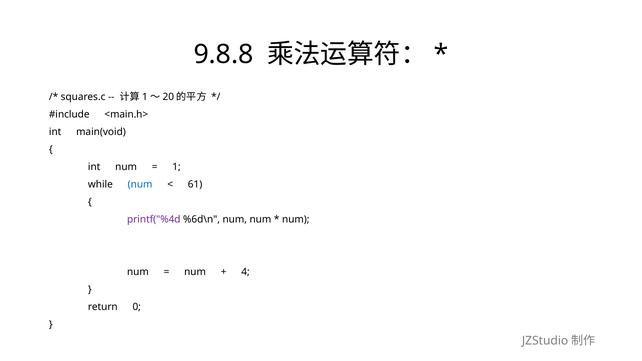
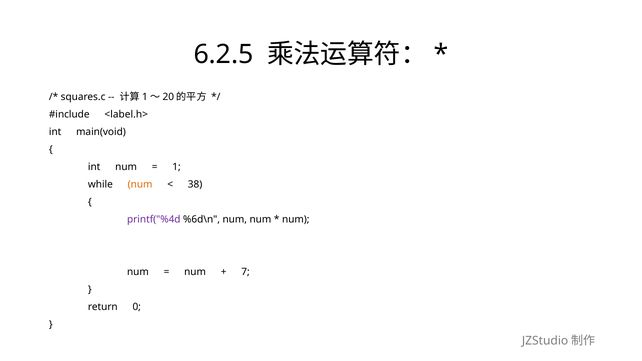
9.8.8: 9.8.8 -> 6.2.5
<main.h>: <main.h> -> <label.h>
num at (140, 184) colour: blue -> orange
61: 61 -> 38
4: 4 -> 7
